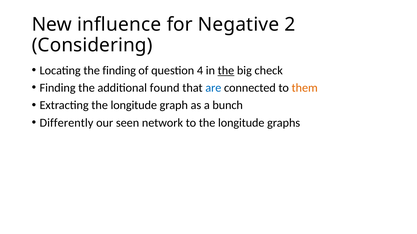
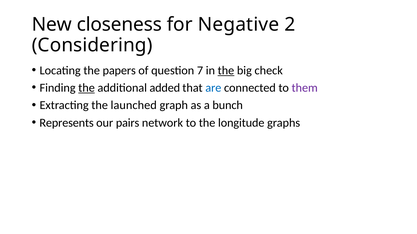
influence: influence -> closeness
the finding: finding -> papers
4: 4 -> 7
the at (87, 88) underline: none -> present
found: found -> added
them colour: orange -> purple
Extracting the longitude: longitude -> launched
Differently: Differently -> Represents
seen: seen -> pairs
